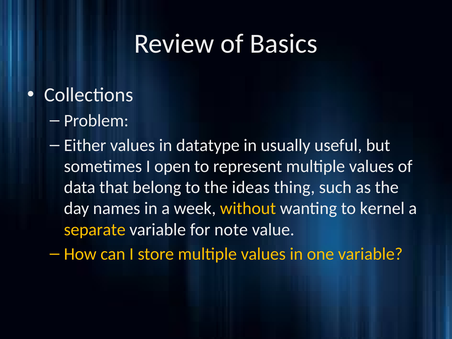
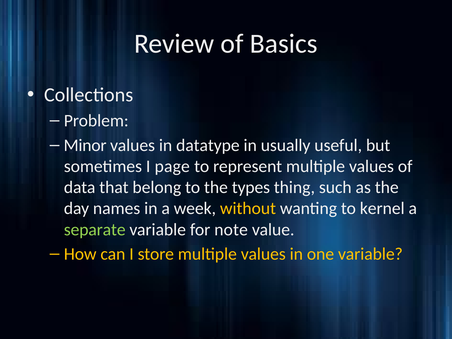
Either: Either -> Minor
open: open -> page
ideas: ideas -> types
separate colour: yellow -> light green
